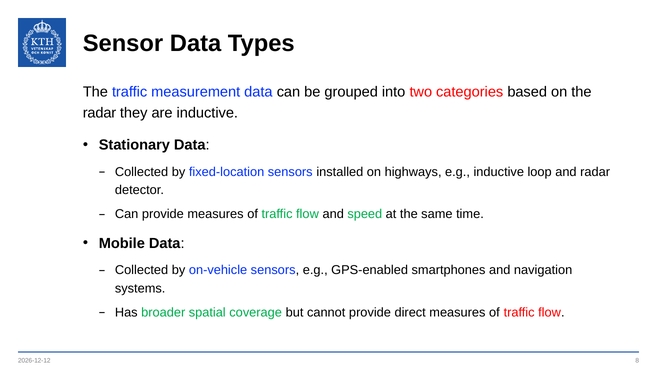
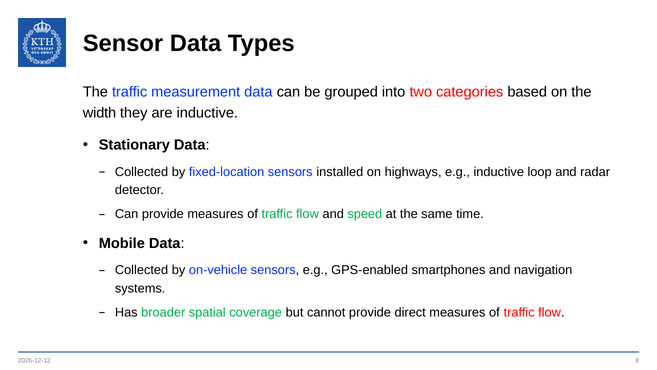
radar at (99, 113): radar -> width
